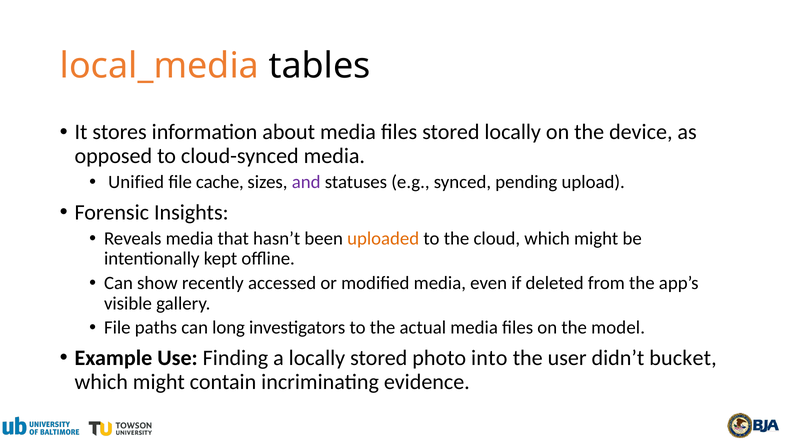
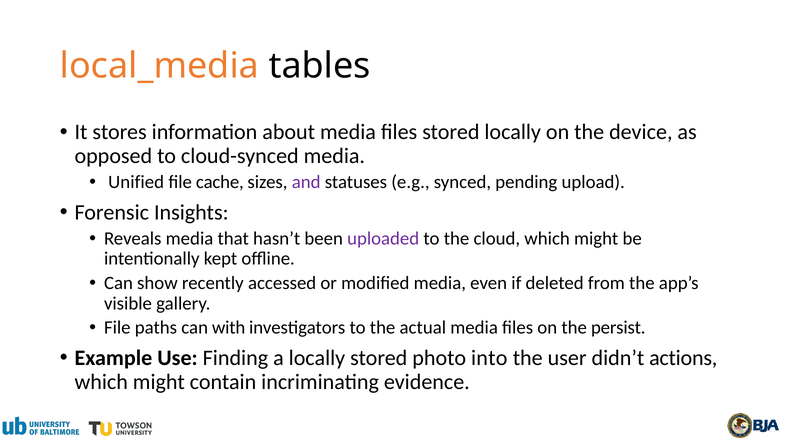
uploaded colour: orange -> purple
long: long -> with
model: model -> persist
bucket: bucket -> actions
